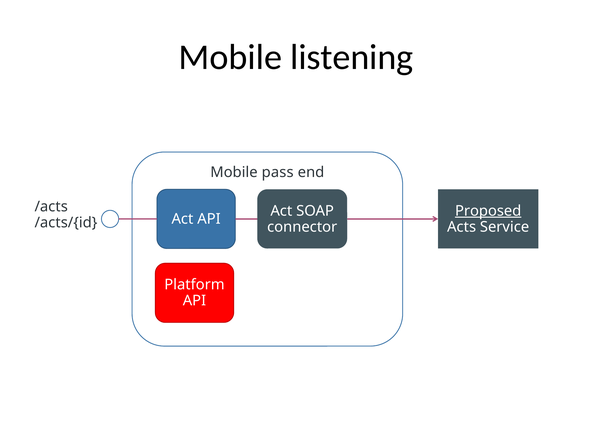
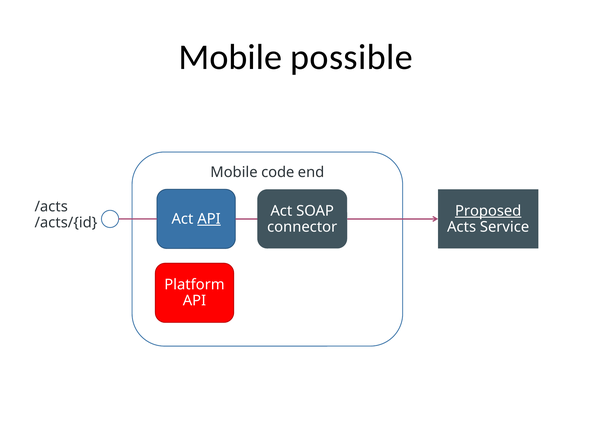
listening: listening -> possible
pass: pass -> code
API at (209, 219) underline: none -> present
